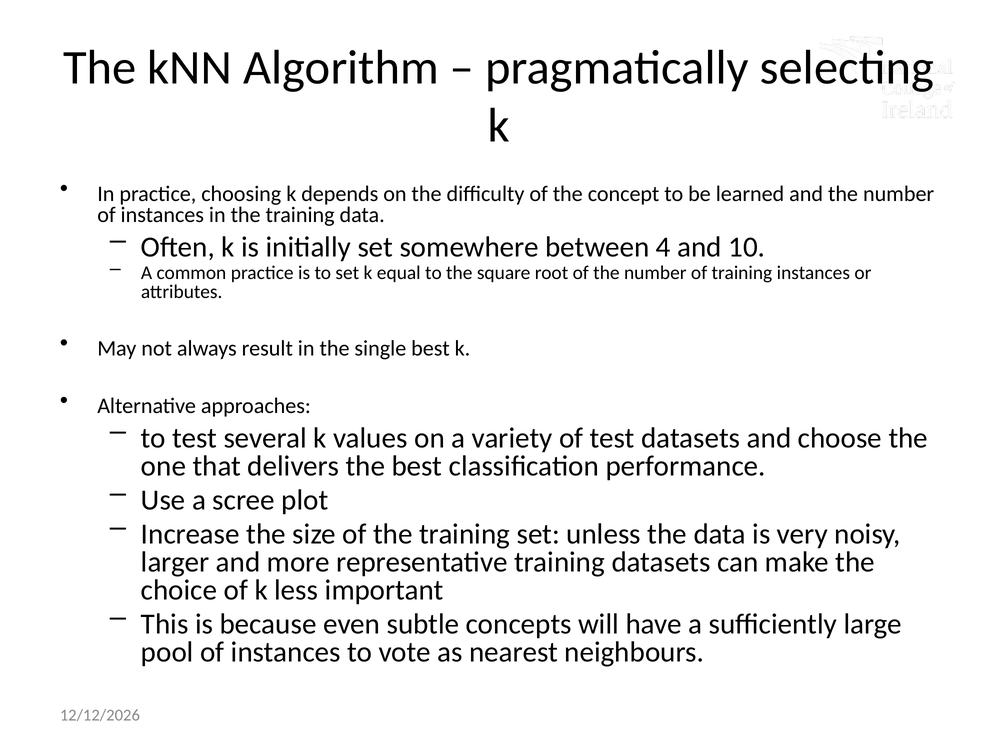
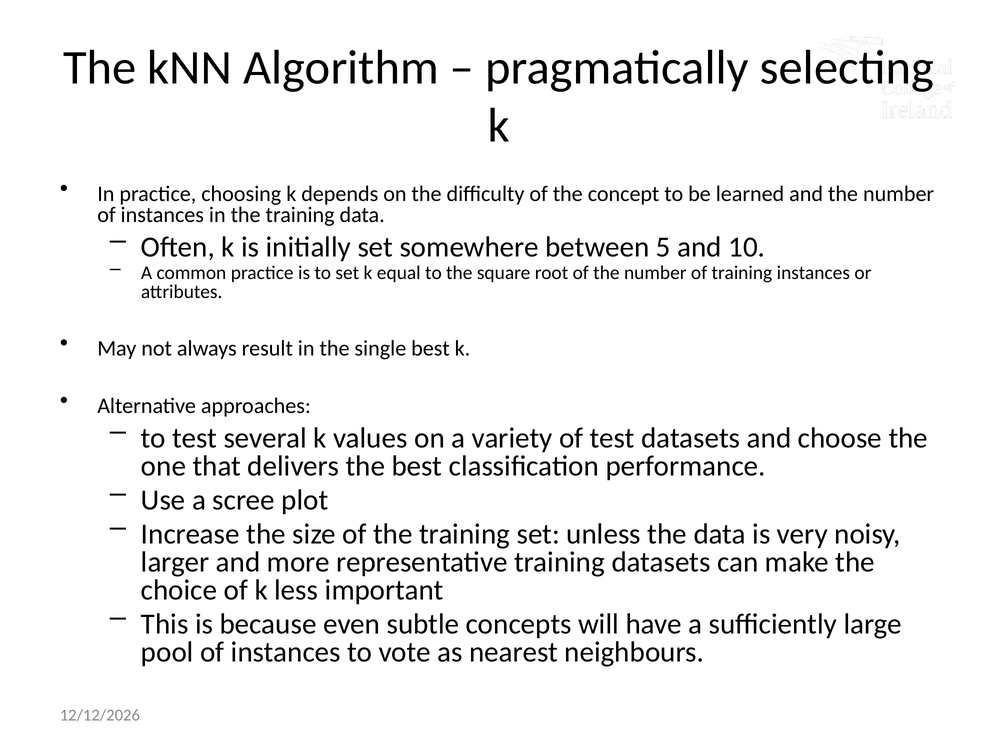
4: 4 -> 5
